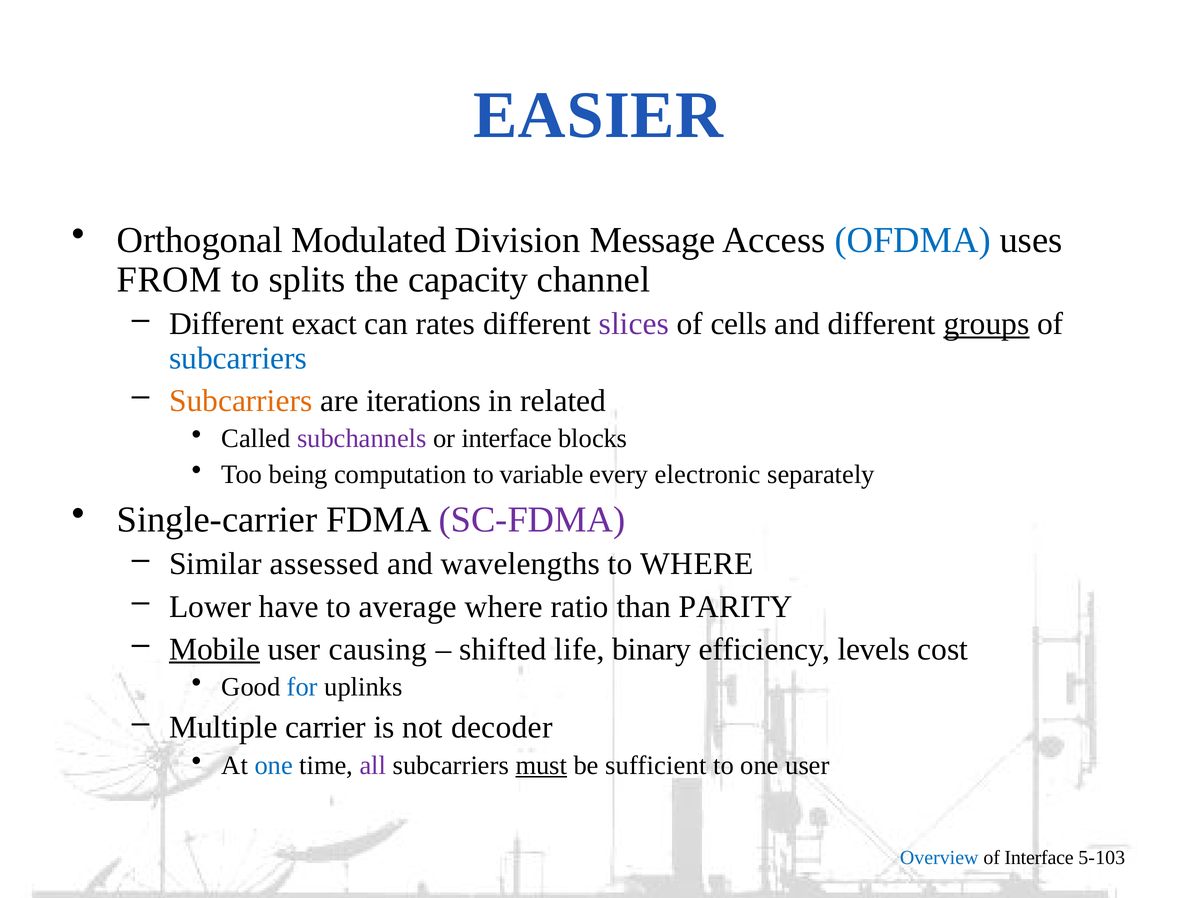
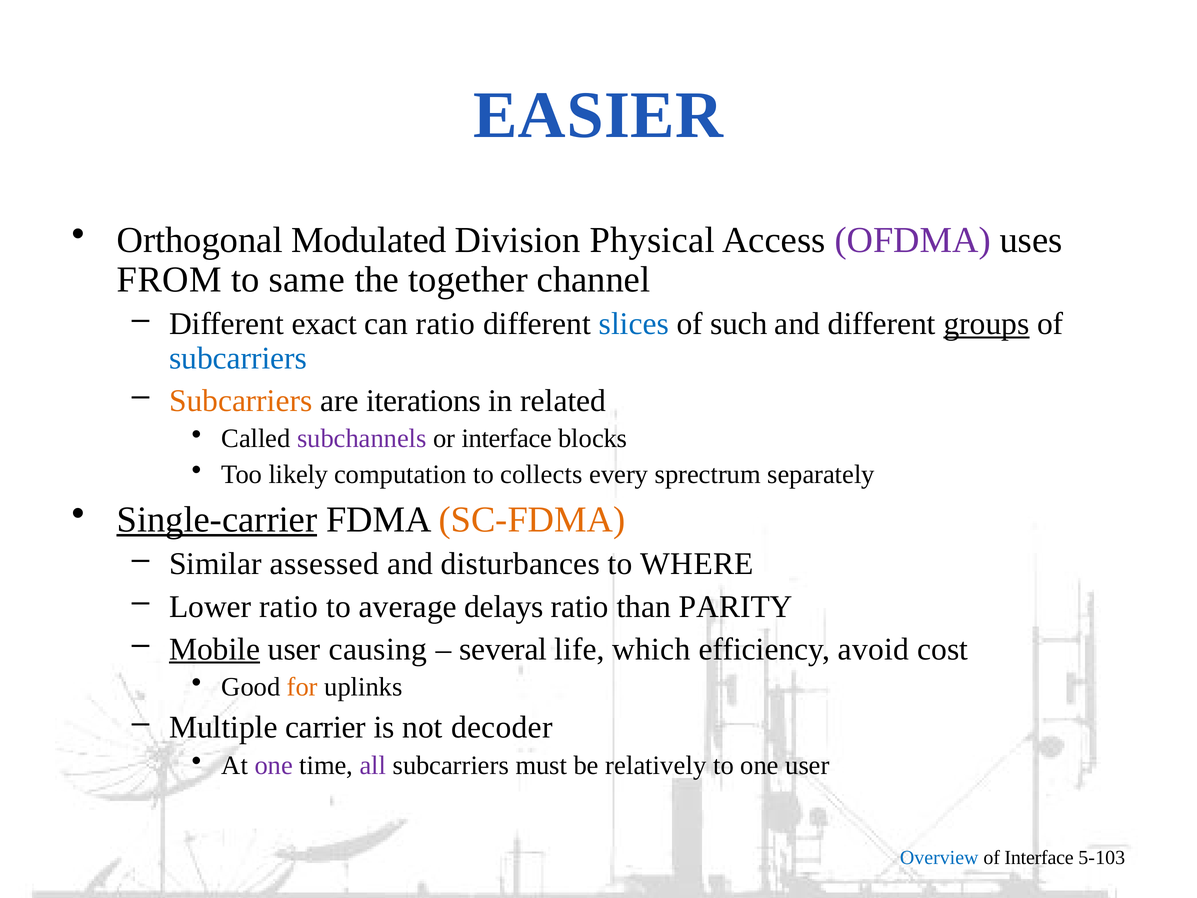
Message: Message -> Physical
OFDMA colour: blue -> purple
splits: splits -> same
capacity: capacity -> together
can rates: rates -> ratio
slices colour: purple -> blue
cells: cells -> such
being: being -> likely
variable: variable -> collects
electronic: electronic -> sprectrum
Single-carrier underline: none -> present
SC-FDMA colour: purple -> orange
wavelengths: wavelengths -> disturbances
Lower have: have -> ratio
average where: where -> delays
shifted: shifted -> several
binary: binary -> which
levels: levels -> avoid
for colour: blue -> orange
one at (274, 765) colour: blue -> purple
must underline: present -> none
sufficient: sufficient -> relatively
